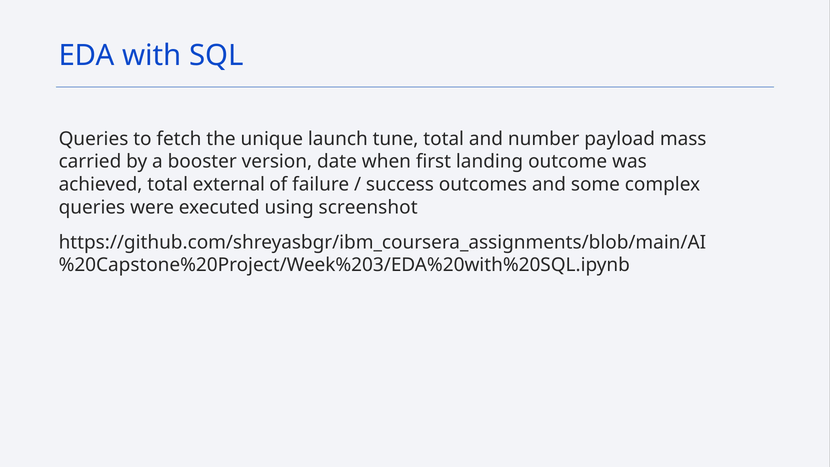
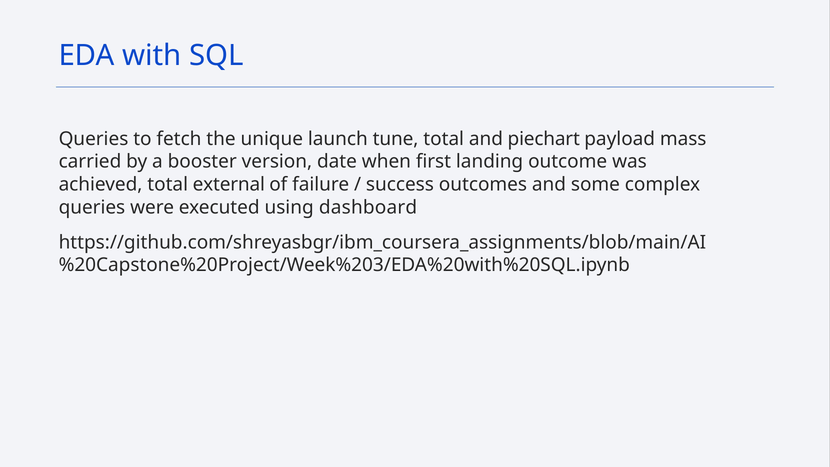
number: number -> piechart
screenshot: screenshot -> dashboard
